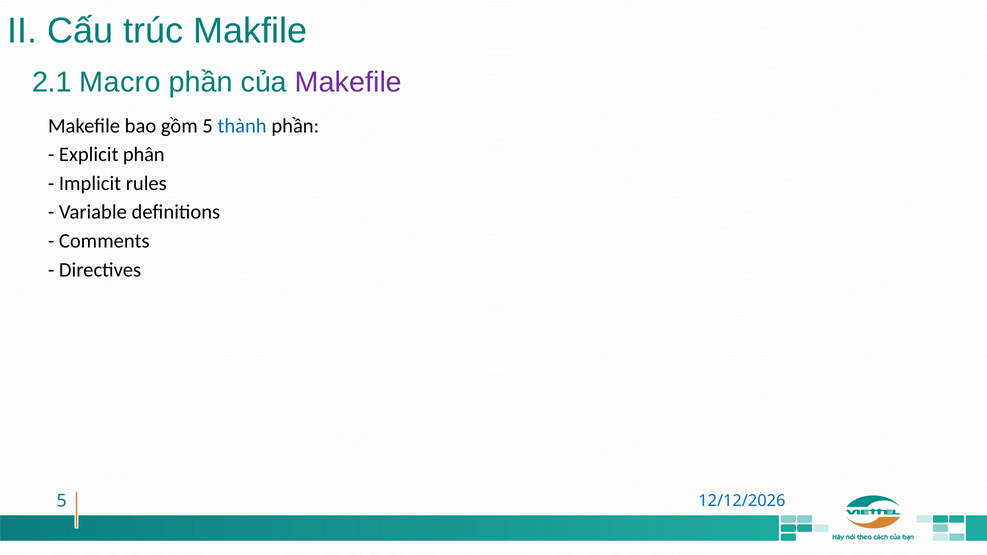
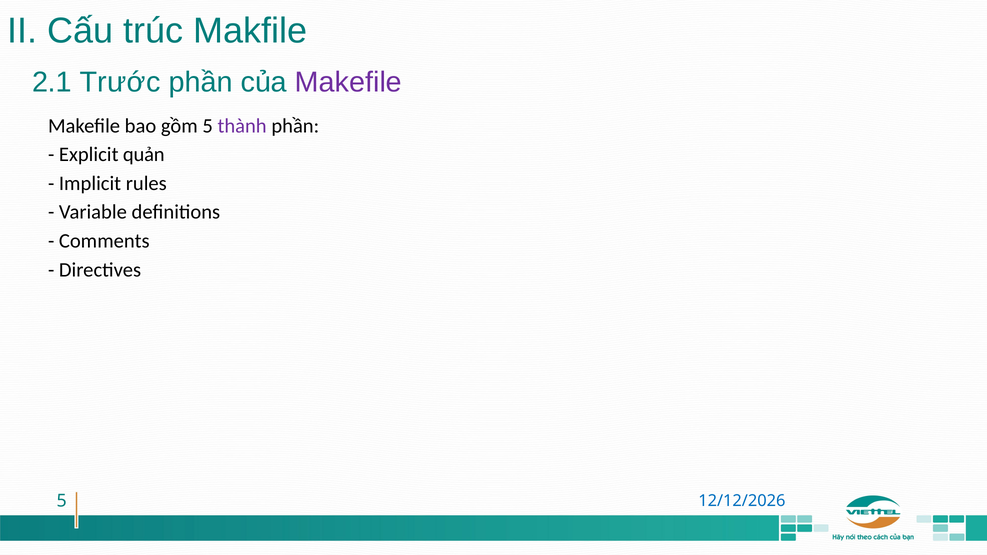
Macro: Macro -> Trước
thành colour: blue -> purple
phân: phân -> quản
